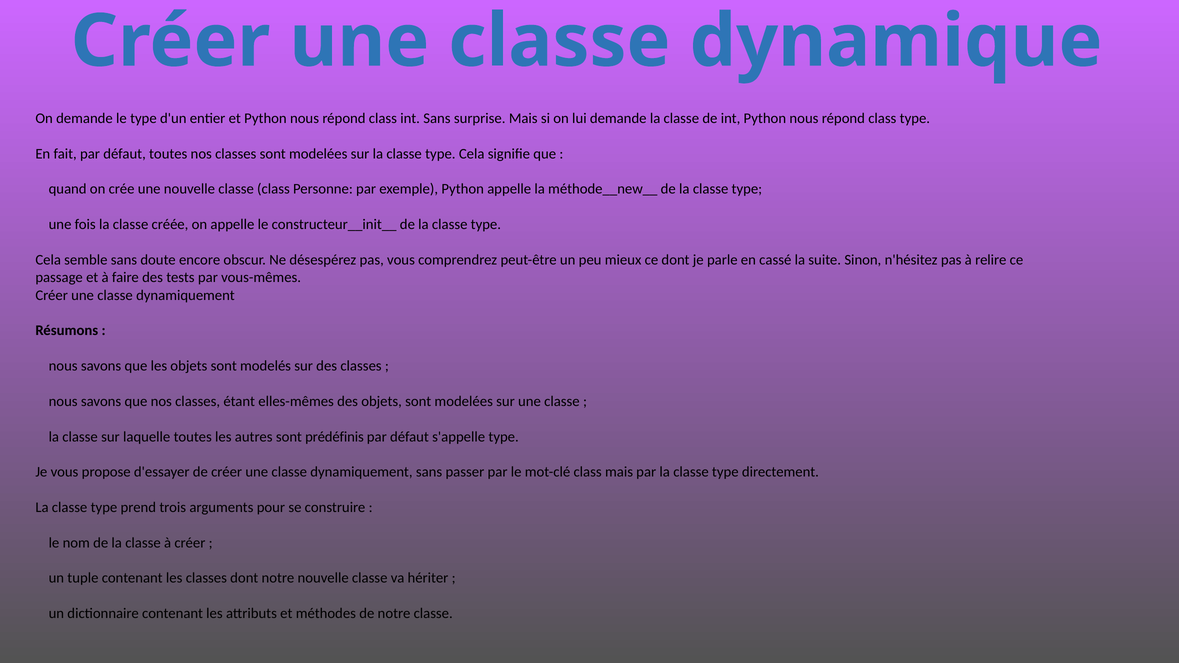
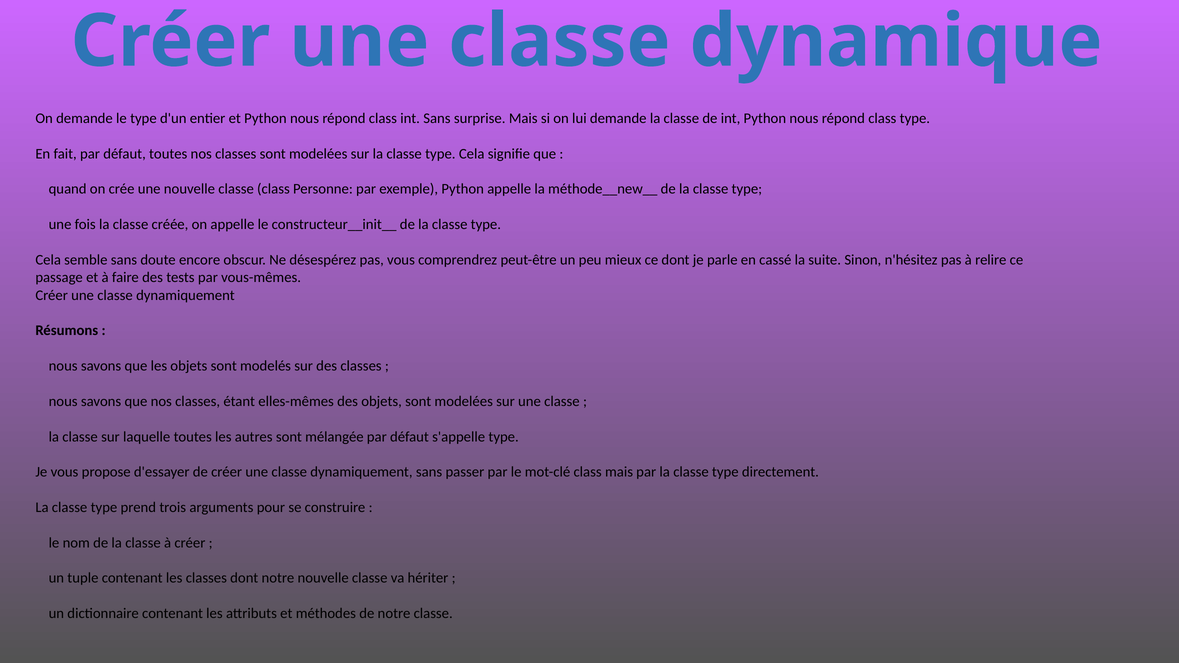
prédéfinis: prédéfinis -> mélangée
